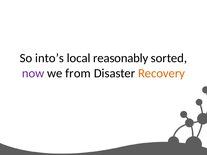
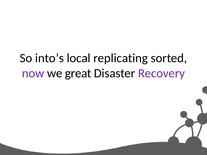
reasonably: reasonably -> replicating
from: from -> great
Recovery colour: orange -> purple
